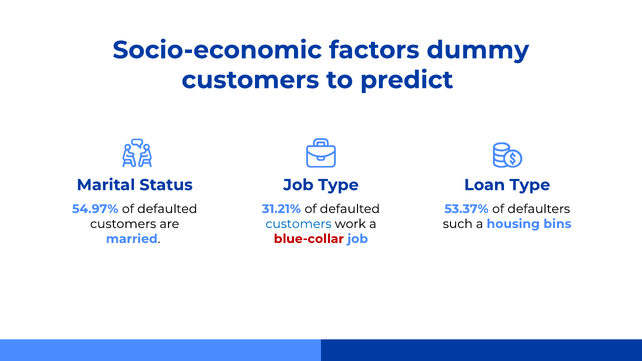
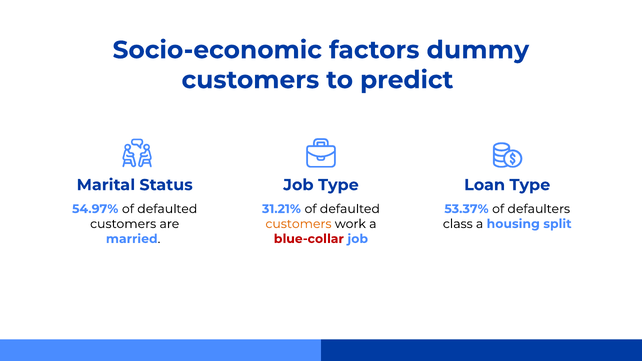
customers at (298, 224) colour: blue -> orange
such: such -> class
bins: bins -> split
